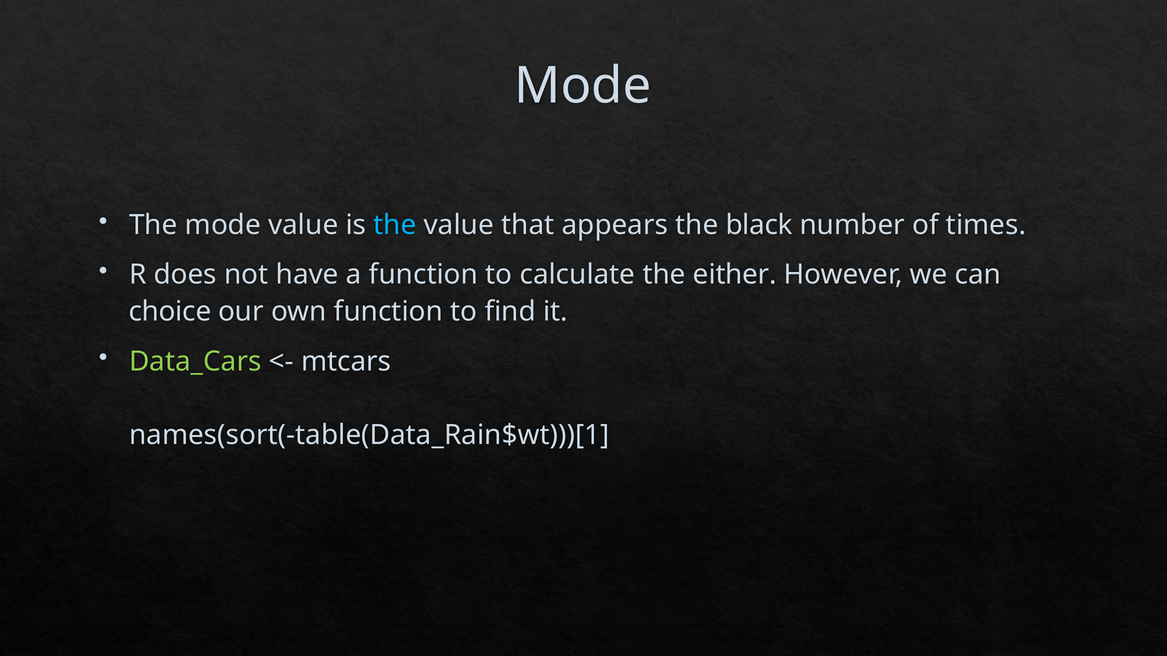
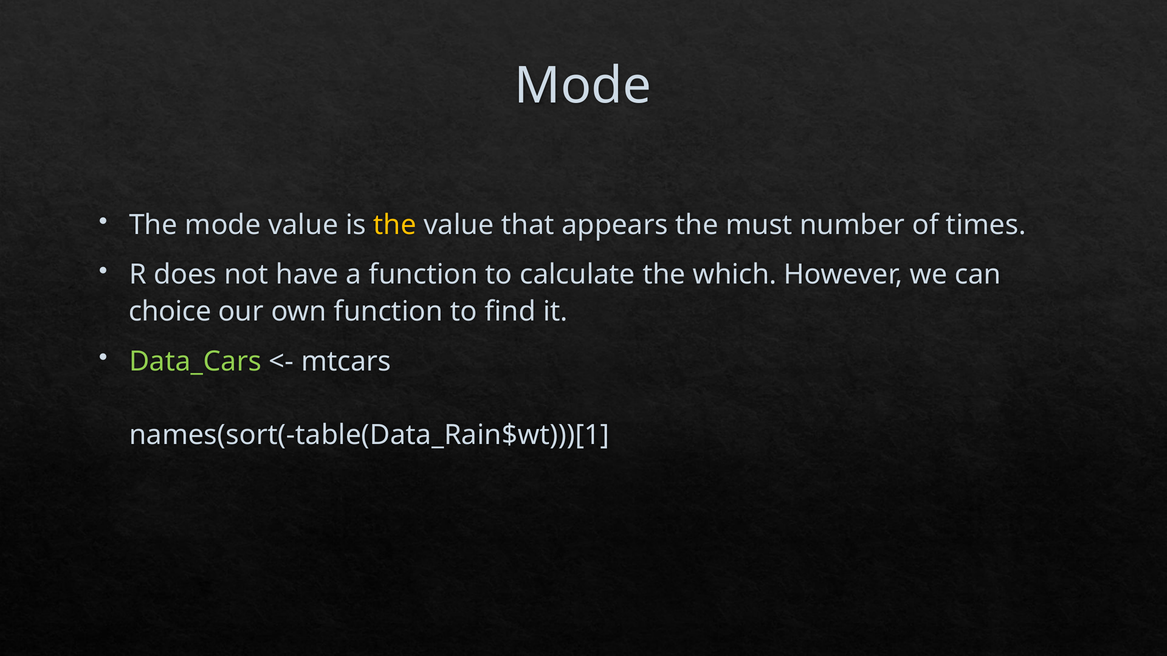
the at (395, 225) colour: light blue -> yellow
black: black -> must
either: either -> which
